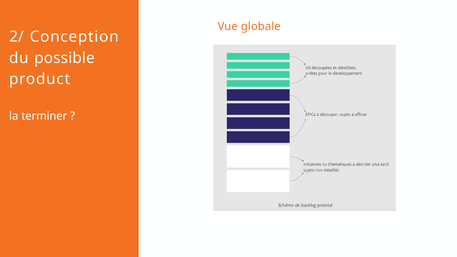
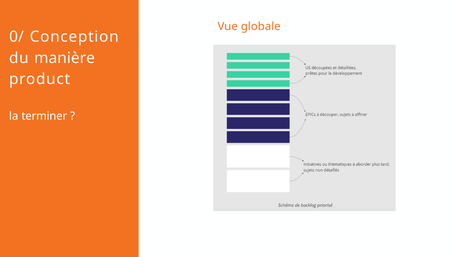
2/: 2/ -> 0/
possible: possible -> manière
